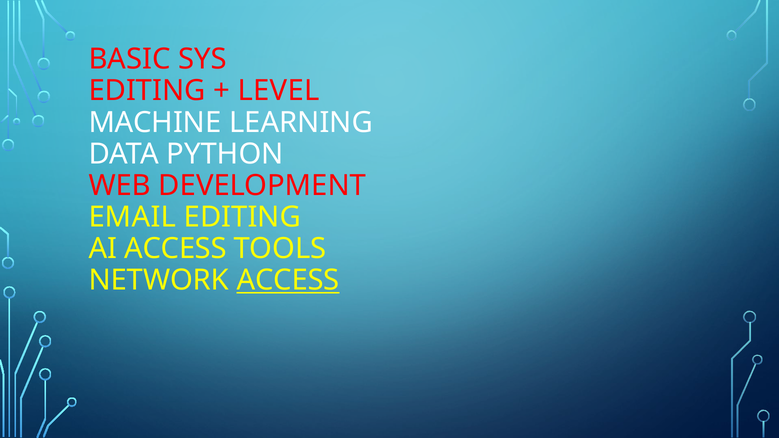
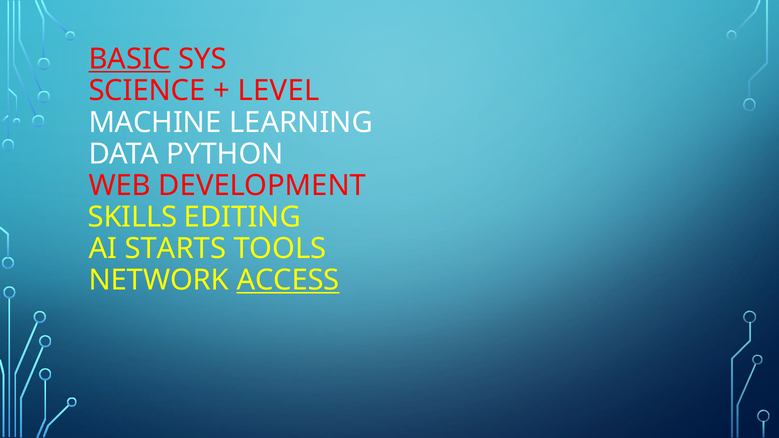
BASIC underline: none -> present
EDITING at (147, 91): EDITING -> SCIENCE
EMAIL: EMAIL -> SKILLS
AI ACCESS: ACCESS -> STARTS
